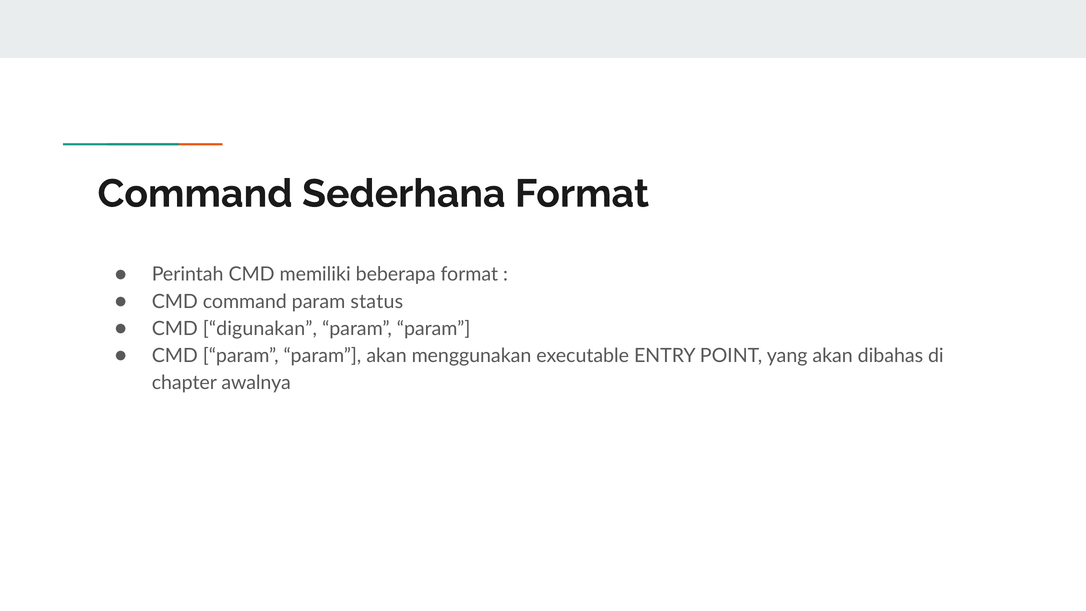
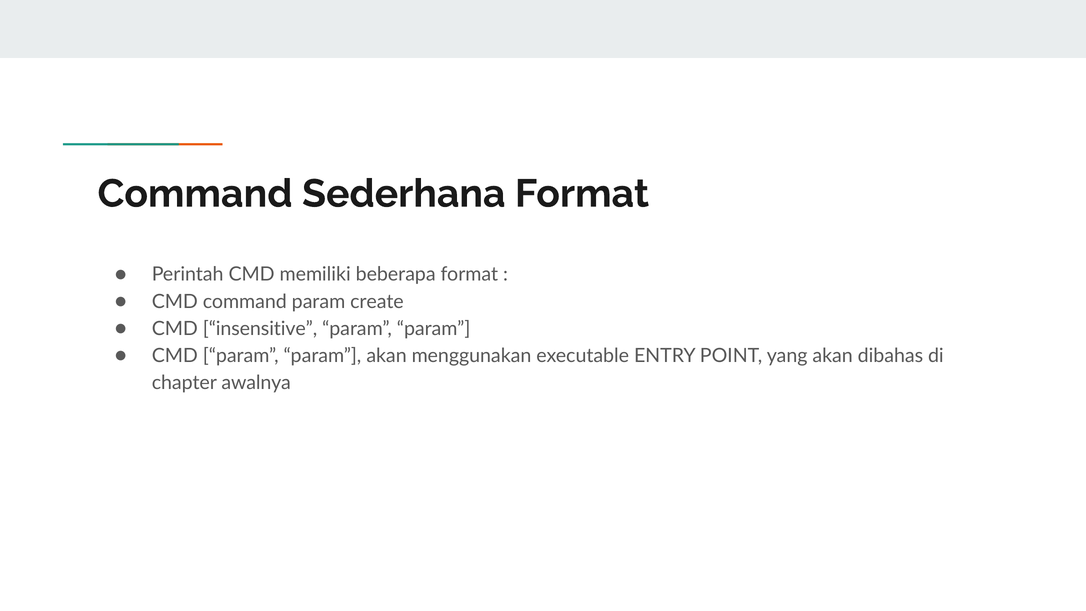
status: status -> create
digunakan: digunakan -> insensitive
